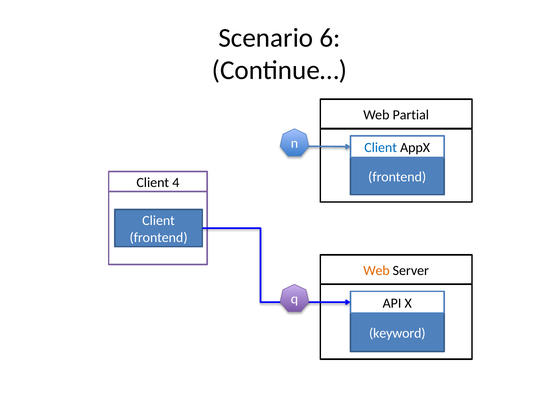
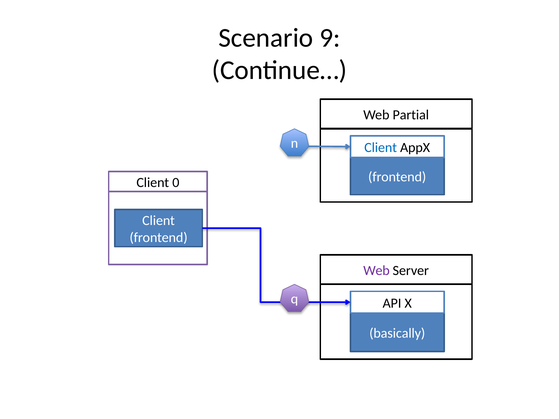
6: 6 -> 9
4: 4 -> 0
Web at (376, 271) colour: orange -> purple
keyword: keyword -> basically
